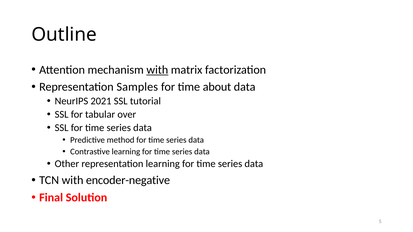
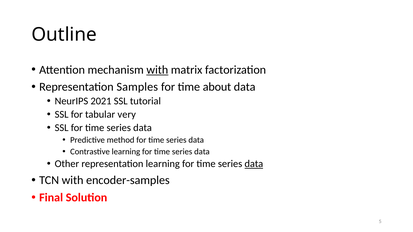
over: over -> very
data at (254, 164) underline: none -> present
encoder-negative: encoder-negative -> encoder-samples
